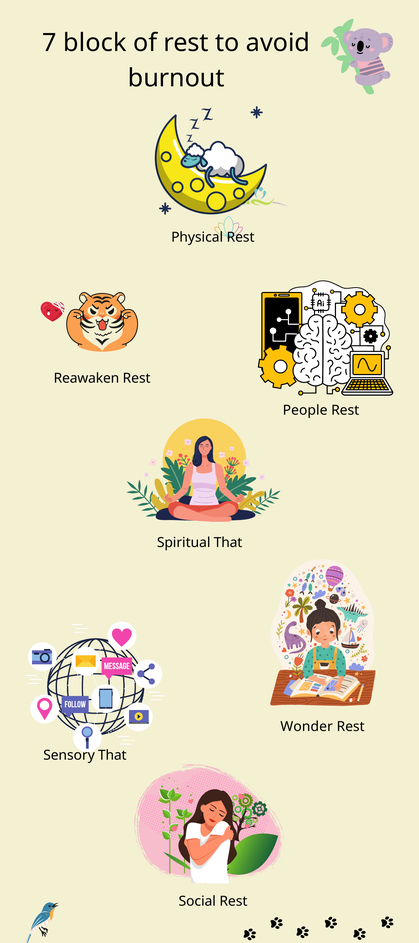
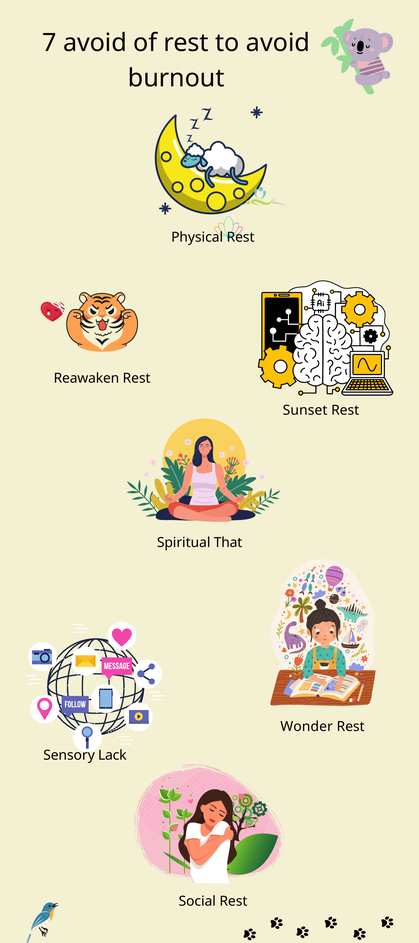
7 block: block -> avoid
People: People -> Sunset
Sensory That: That -> Lack
